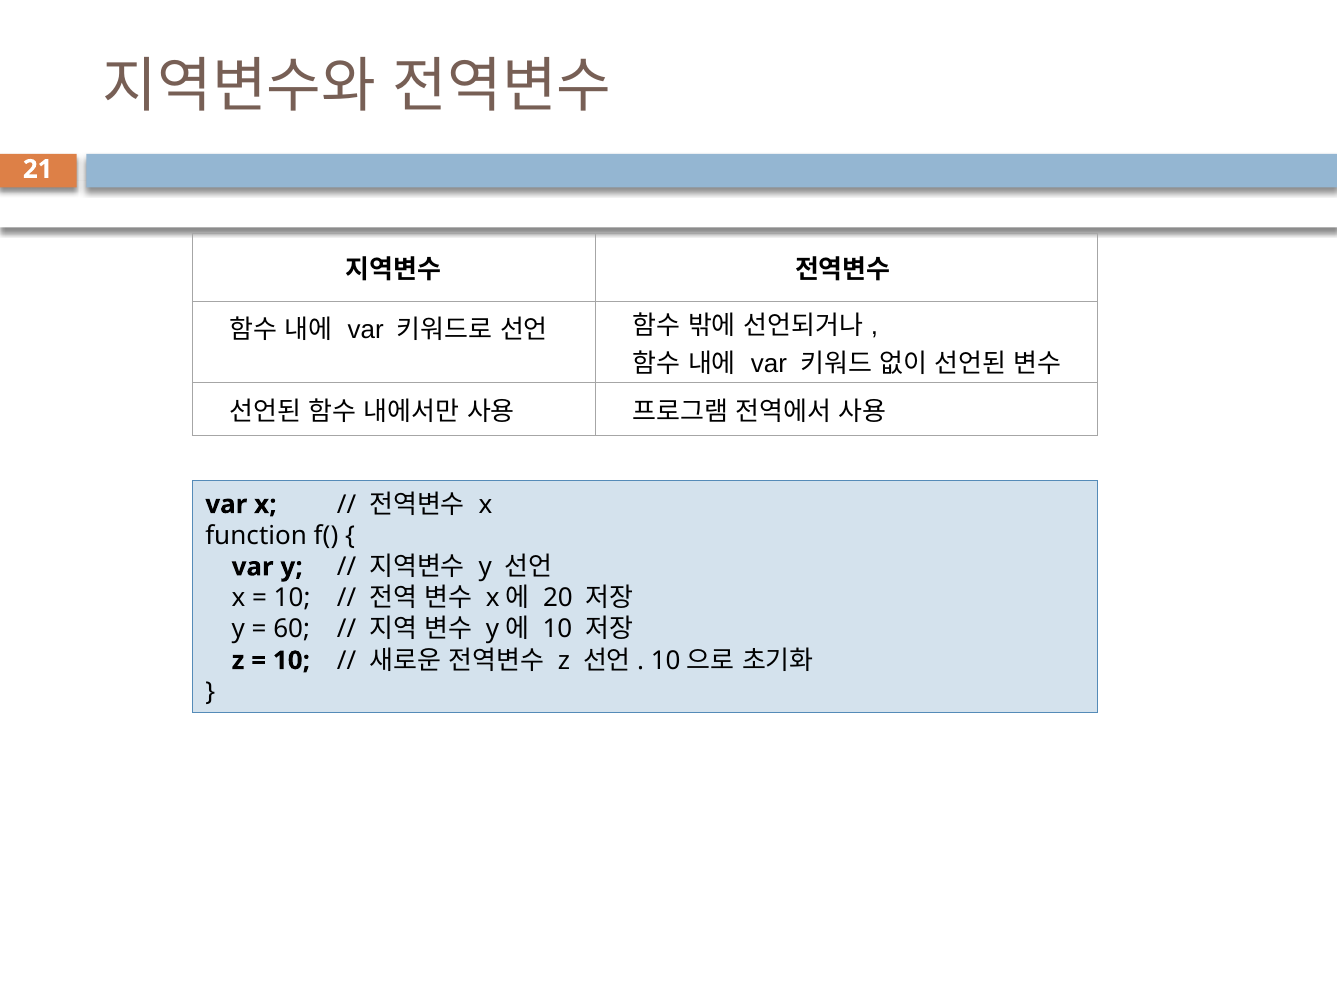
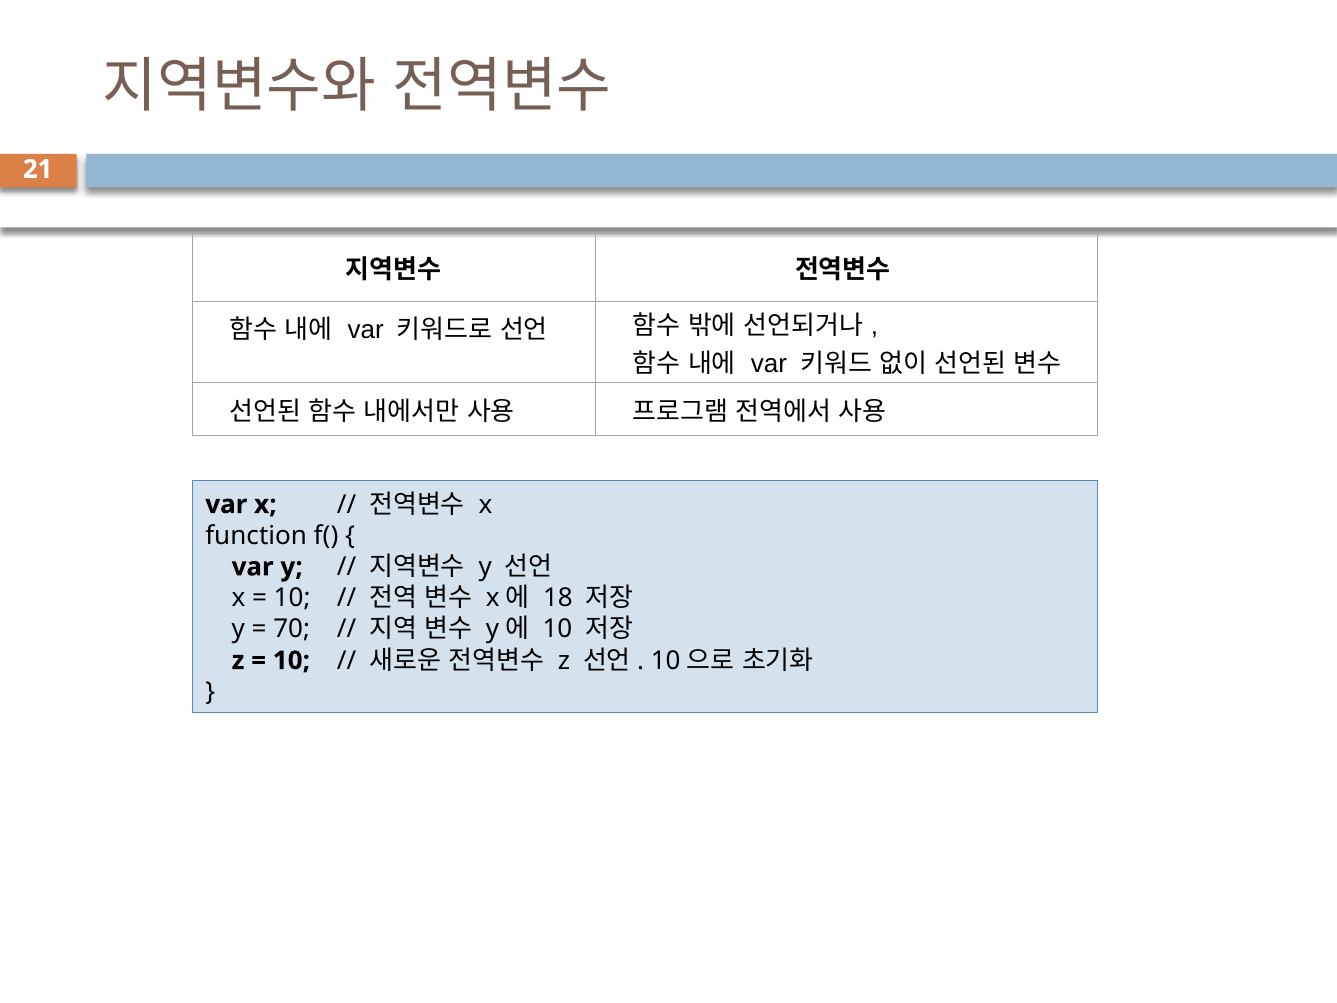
20: 20 -> 18
60: 60 -> 70
